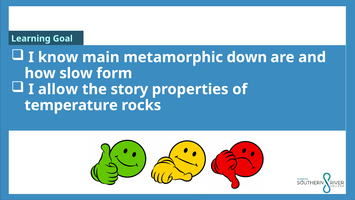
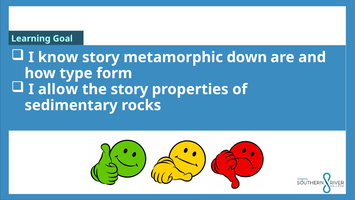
know main: main -> story
slow: slow -> type
temperature: temperature -> sedimentary
